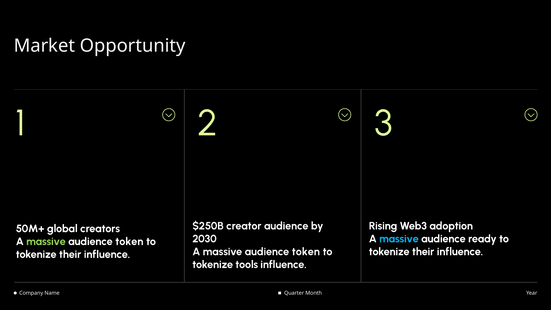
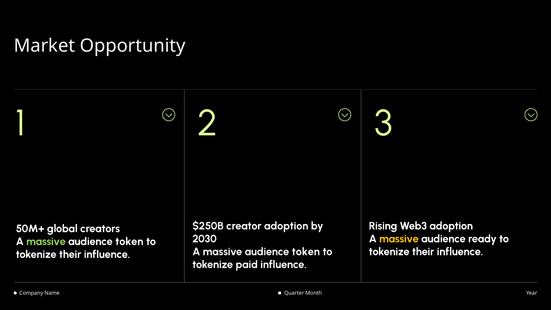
creator audience: audience -> adoption
massive at (399, 239) colour: light blue -> yellow
tools: tools -> paid
